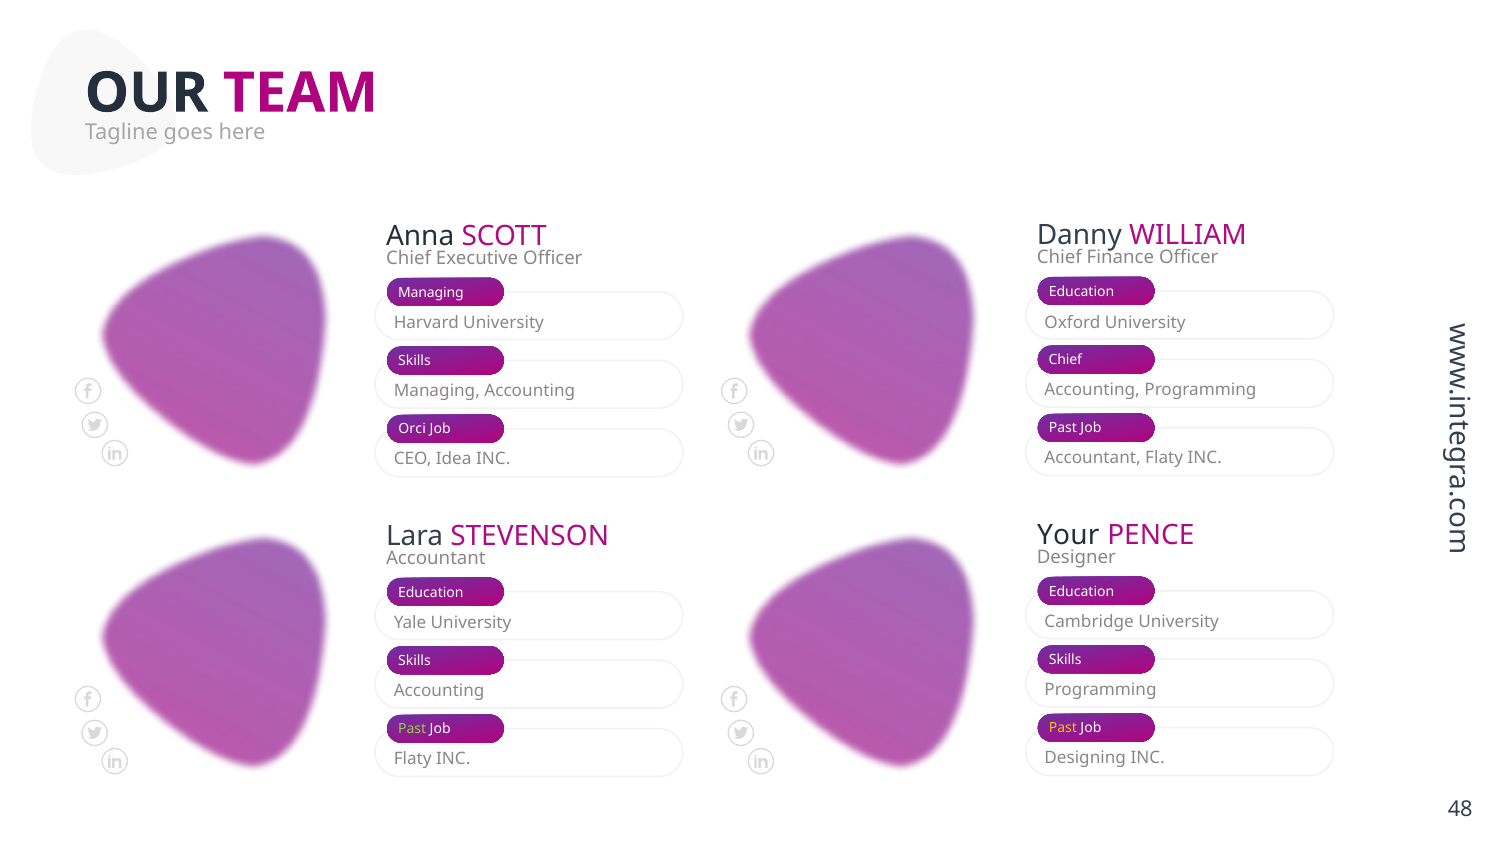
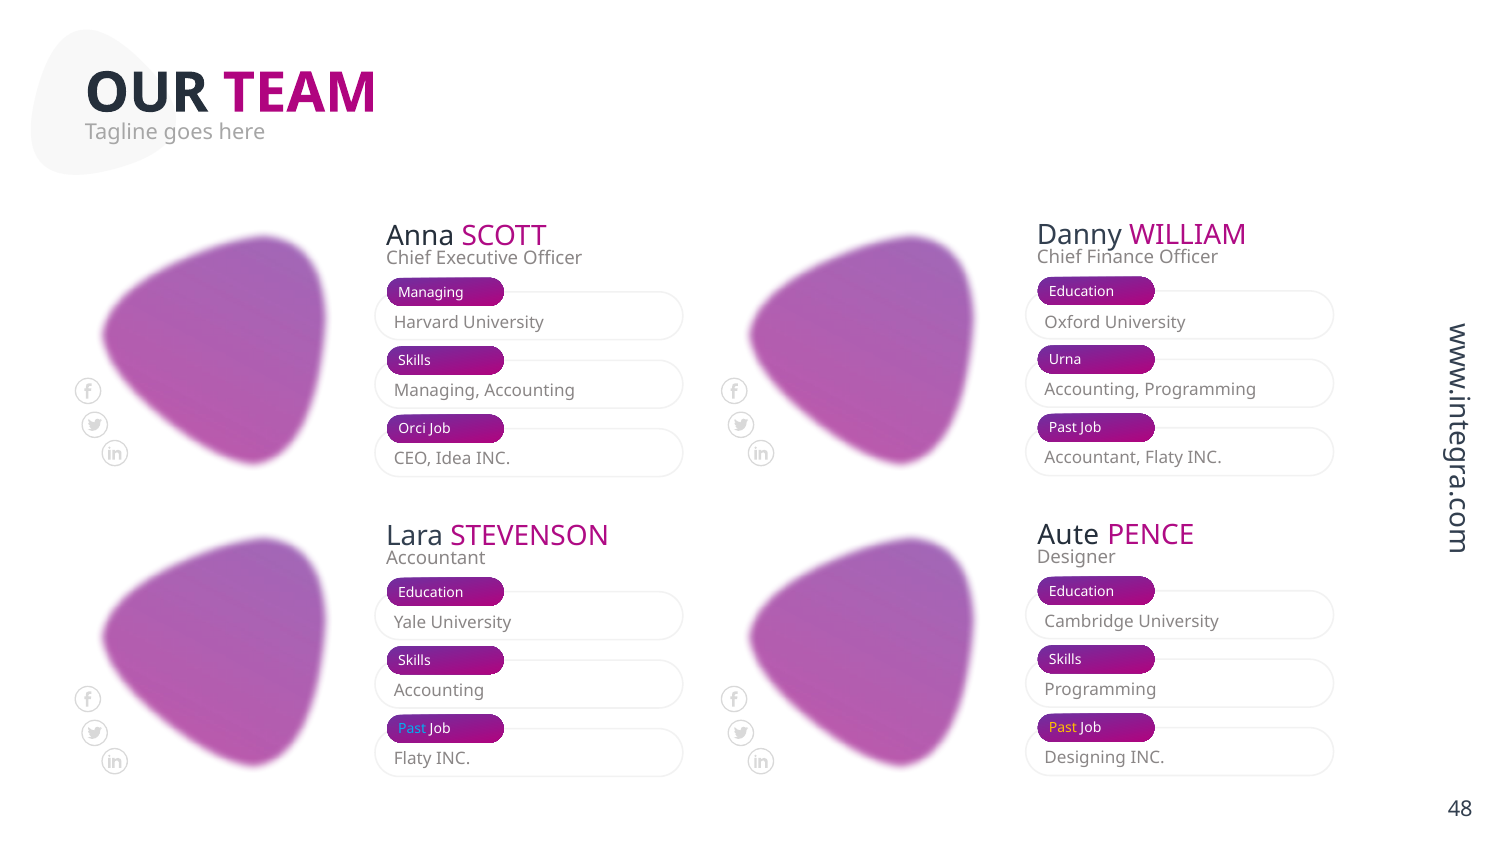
Chief at (1065, 360): Chief -> Urna
Your: Your -> Aute
Past at (412, 729) colour: light green -> light blue
